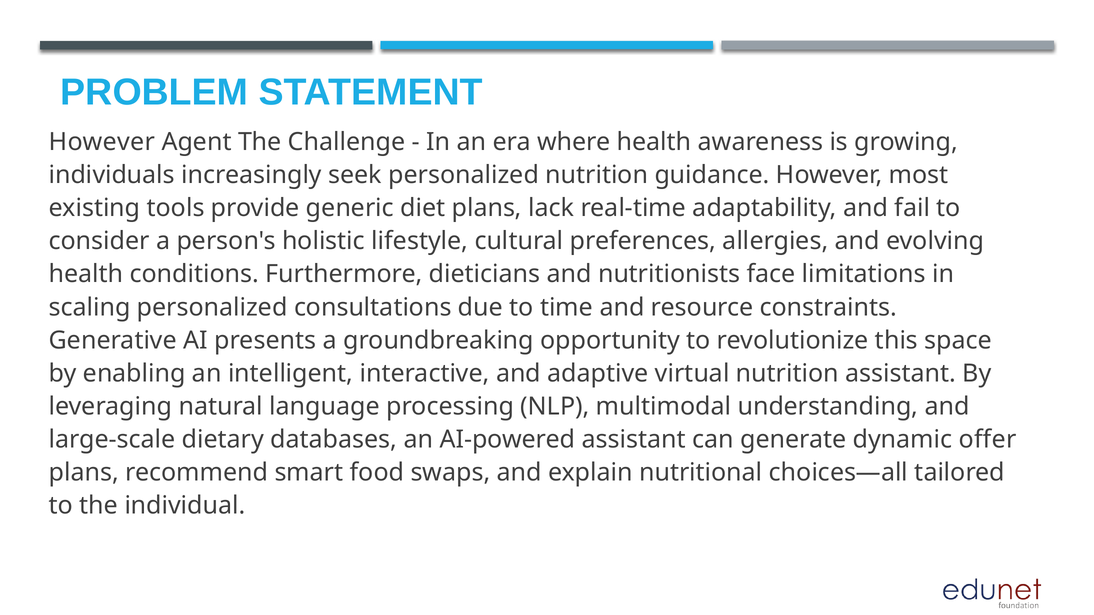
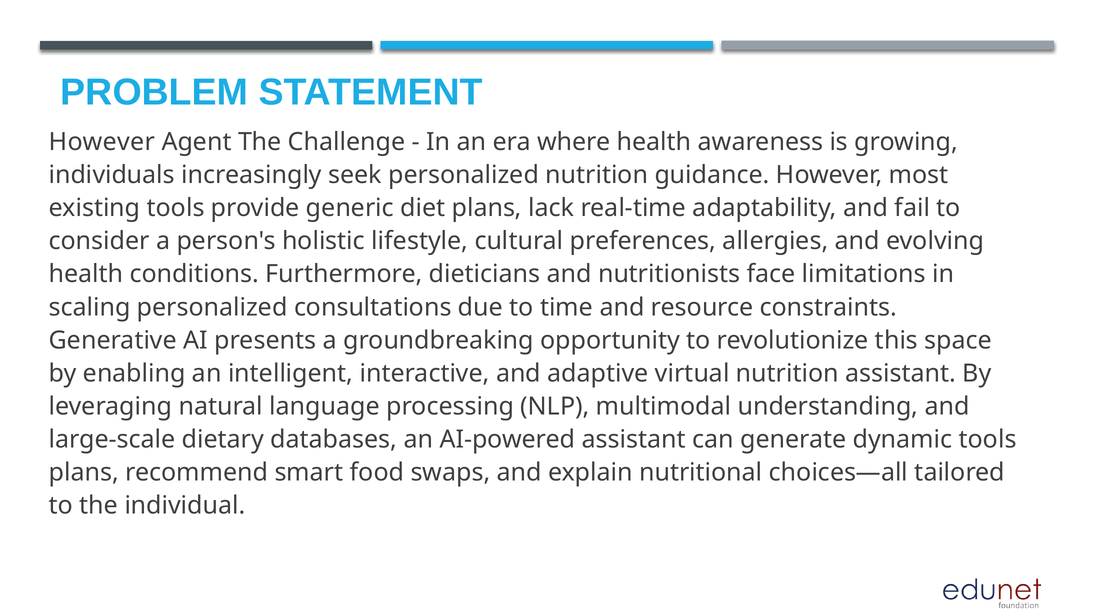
dynamic offer: offer -> tools
